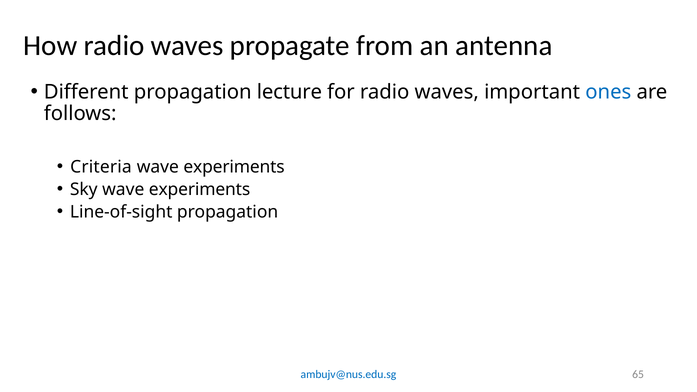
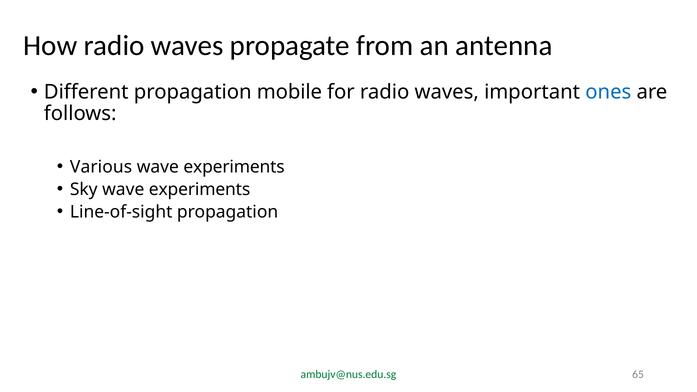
lecture: lecture -> mobile
Criteria: Criteria -> Various
ambujv@nus.edu.sg colour: blue -> green
